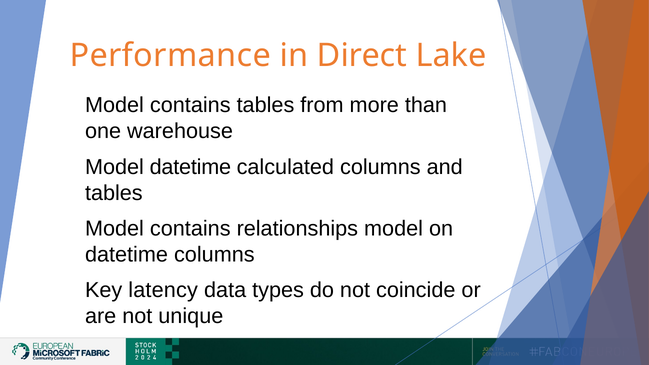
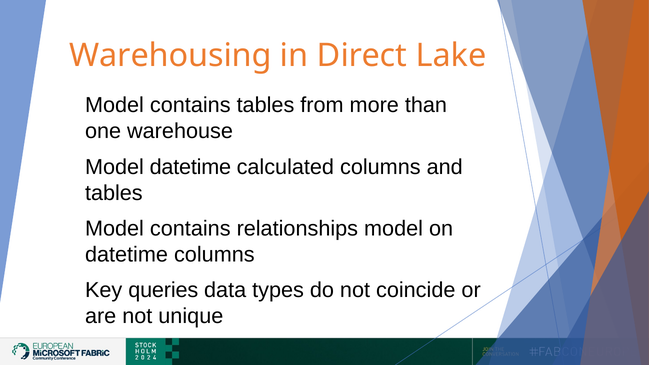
Performance: Performance -> Warehousing
latency: latency -> queries
